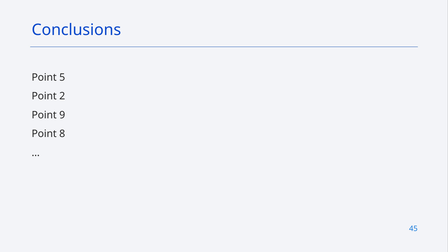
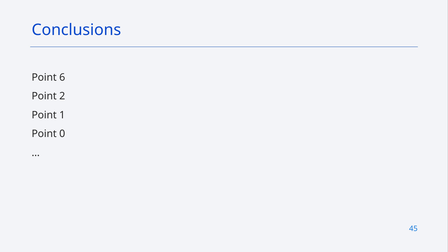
5: 5 -> 6
9: 9 -> 1
8: 8 -> 0
